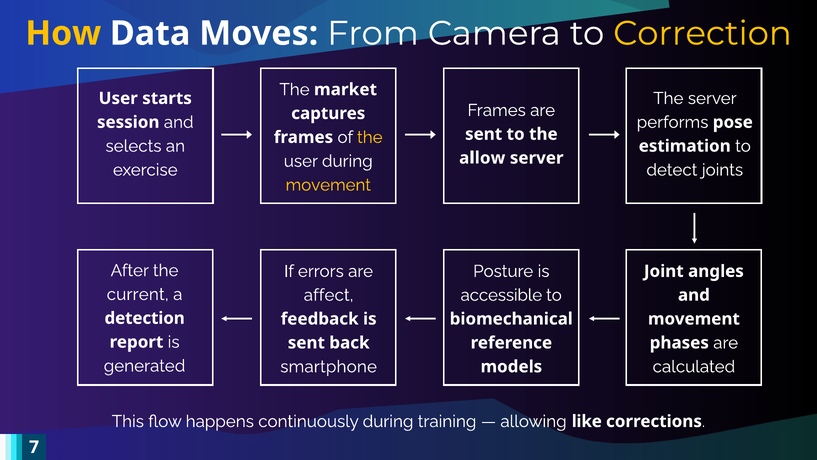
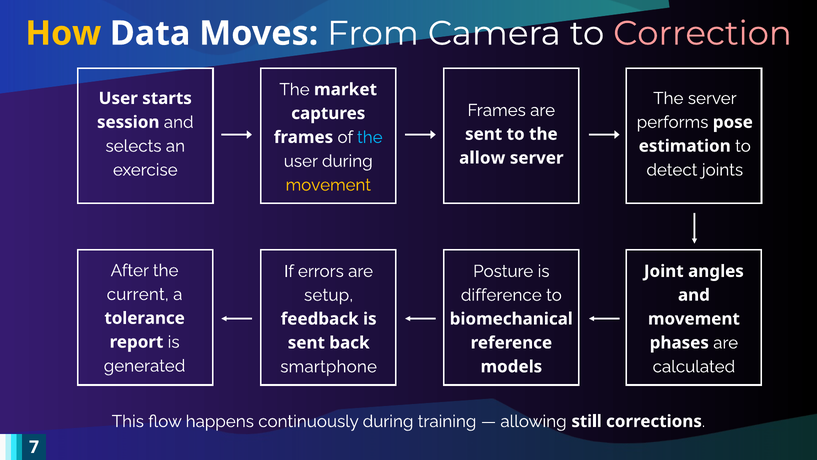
Correction colour: yellow -> pink
the at (370, 137) colour: yellow -> light blue
affect: affect -> setup
accessible: accessible -> difference
detection: detection -> tolerance
like: like -> still
